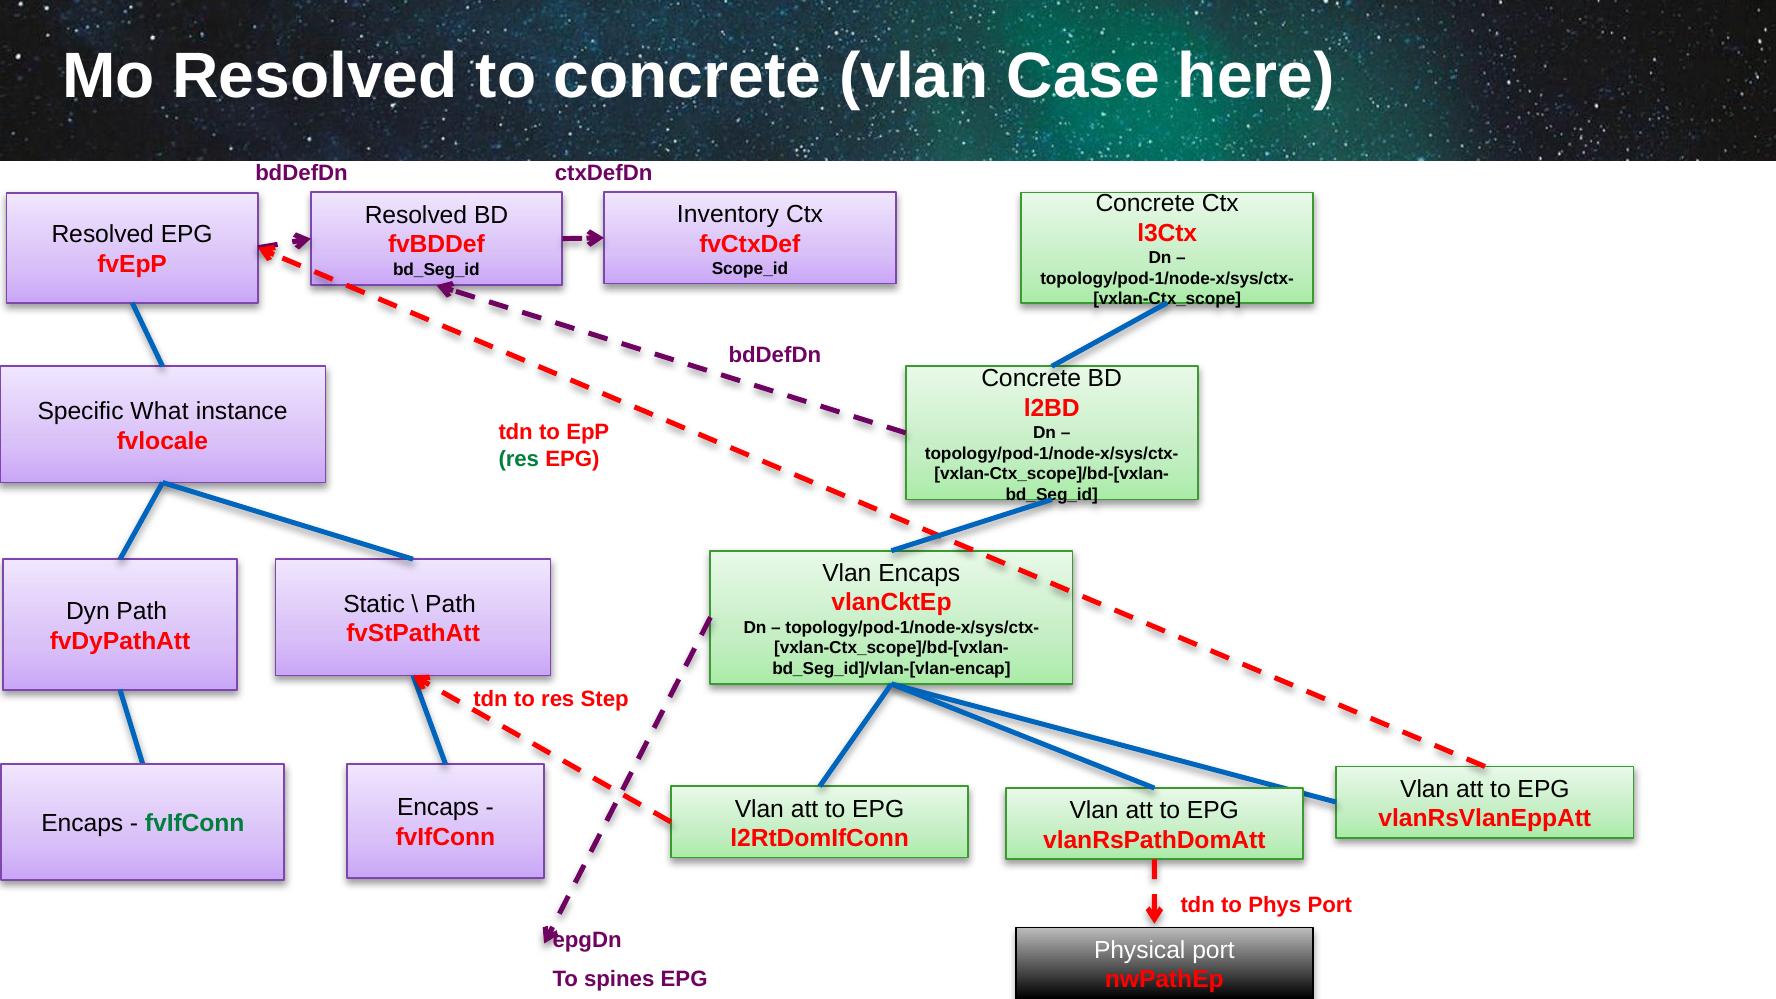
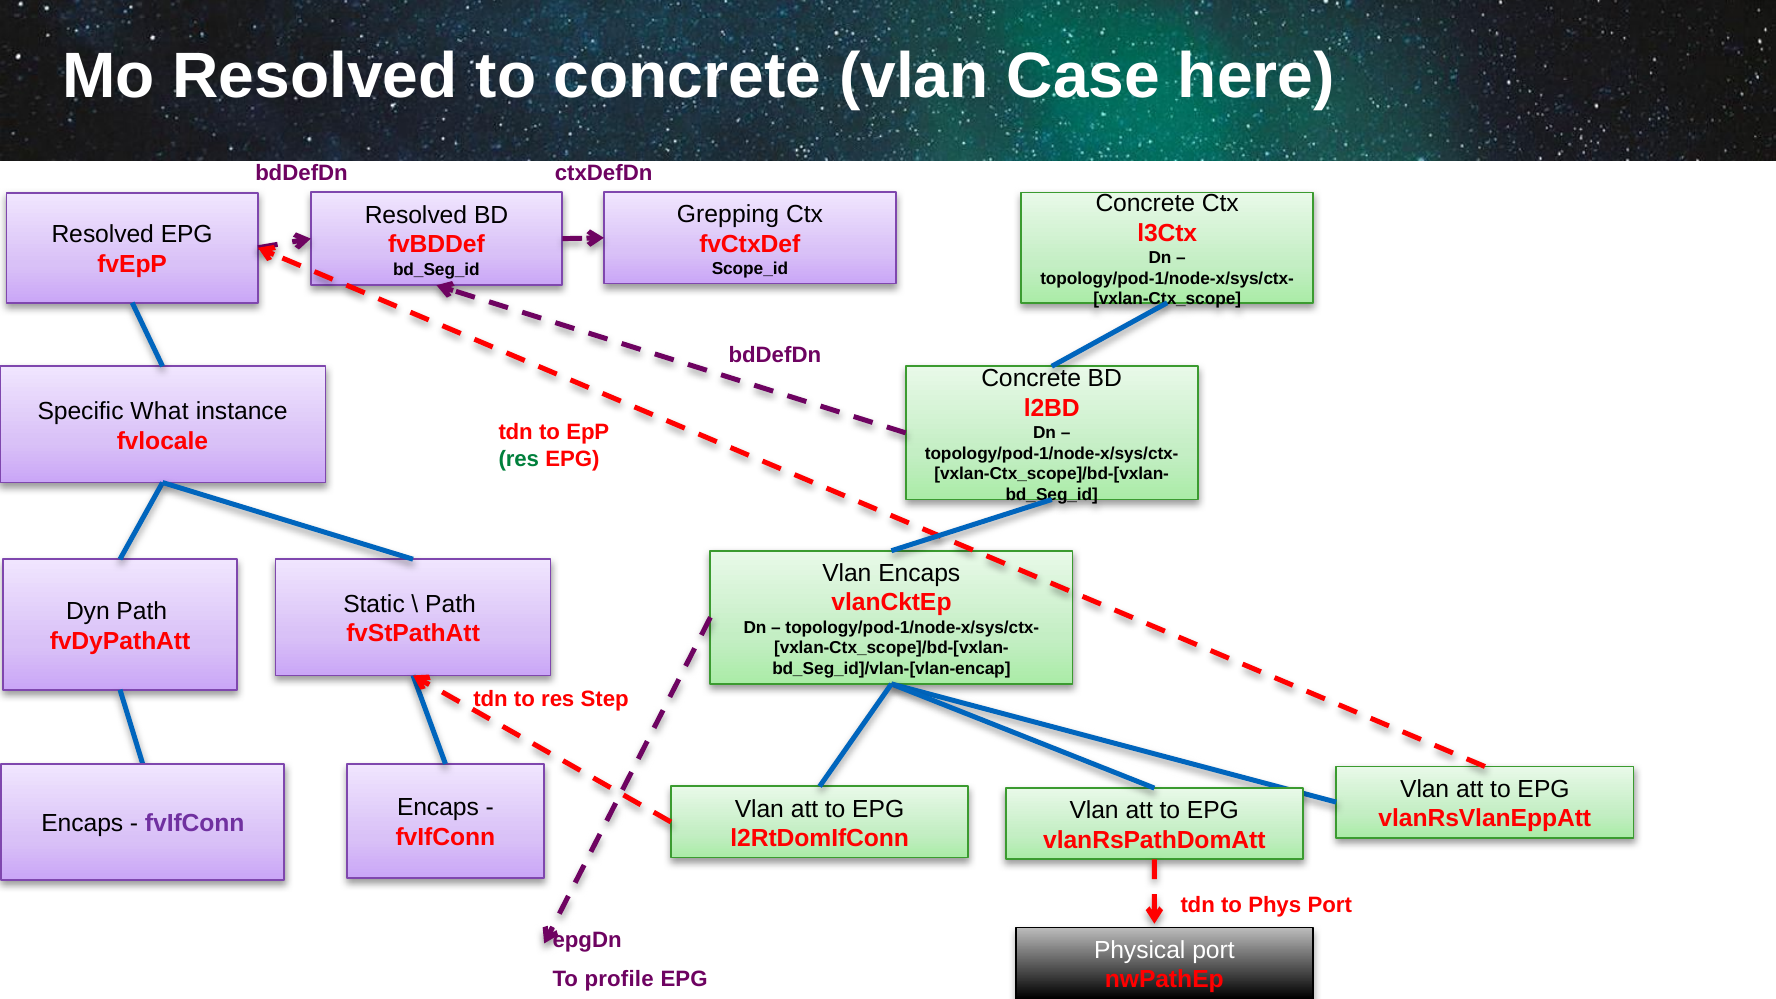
Inventory: Inventory -> Grepping
fvIfConn at (195, 824) colour: green -> purple
spines: spines -> profile
